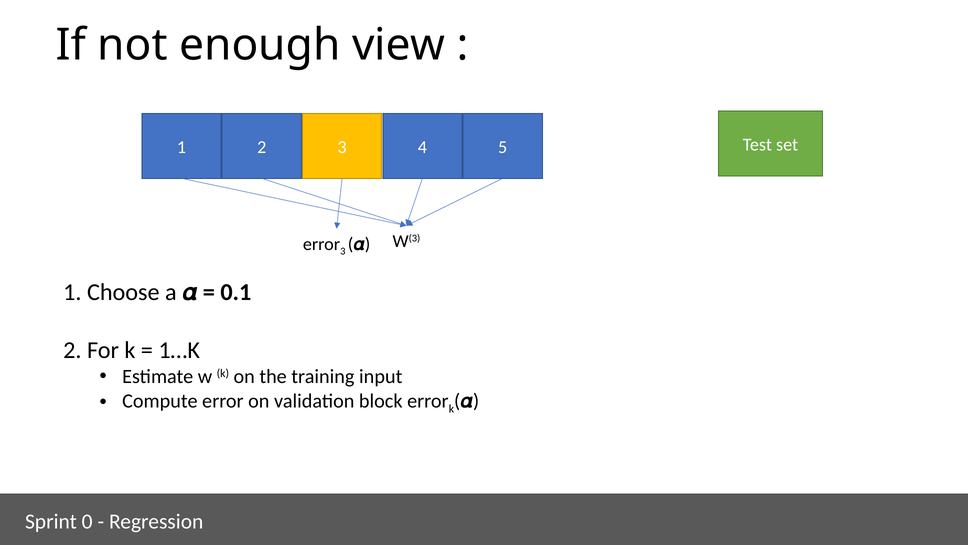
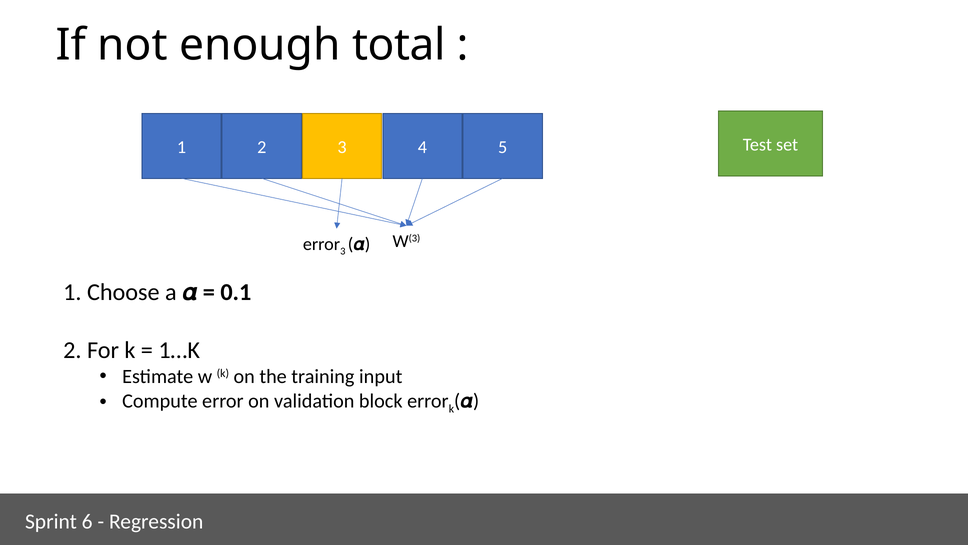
view: view -> total
0: 0 -> 6
